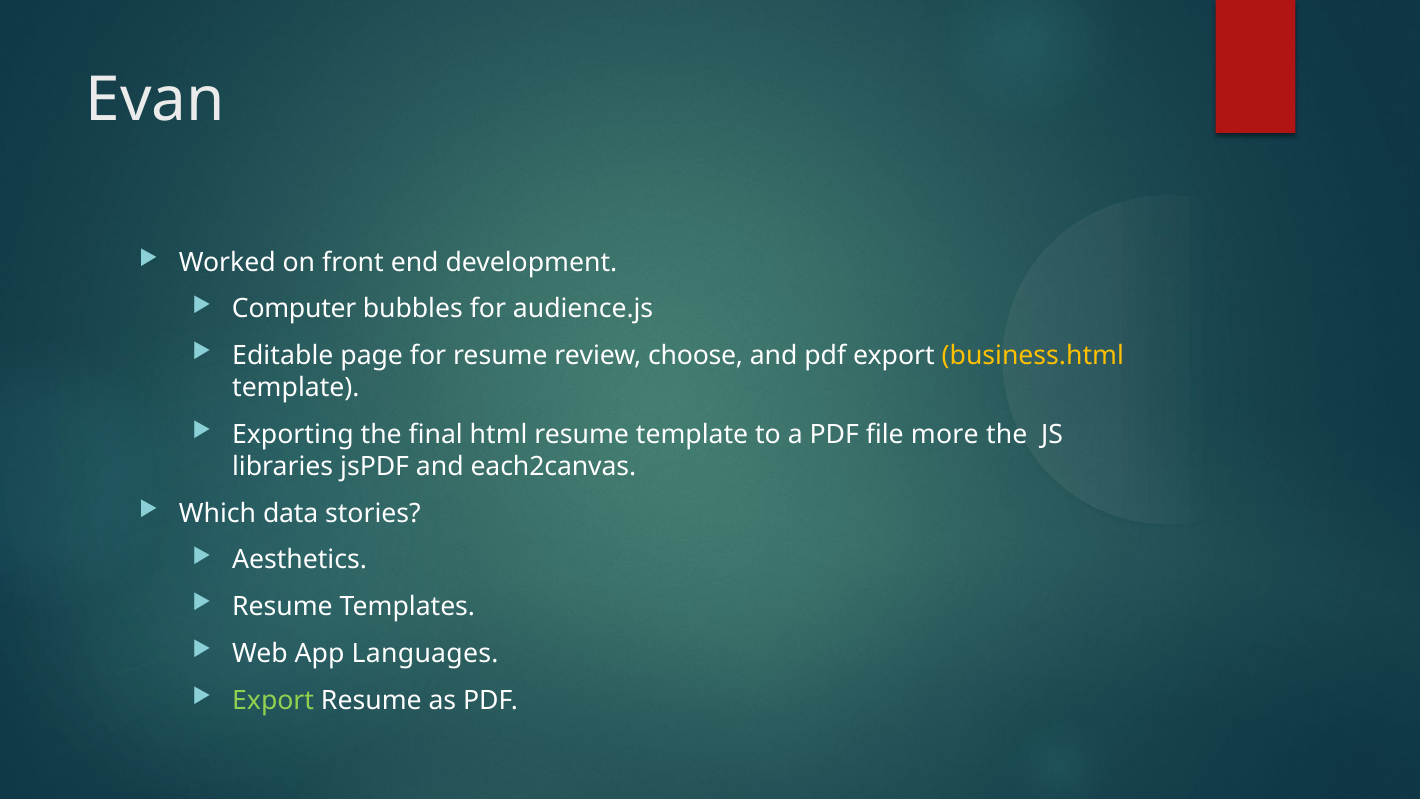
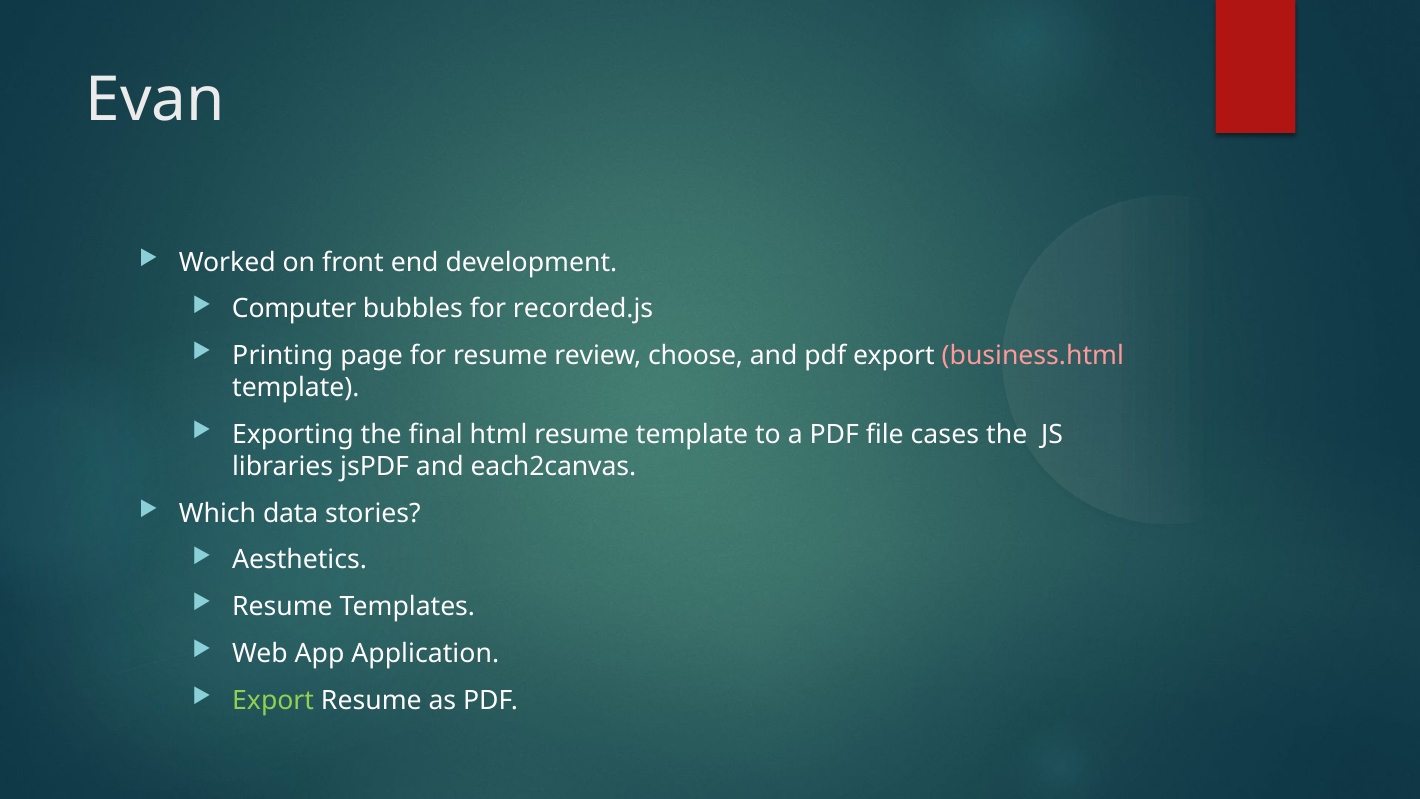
audience.js: audience.js -> recorded.js
Editable: Editable -> Printing
business.html colour: yellow -> pink
more: more -> cases
Languages: Languages -> Application
